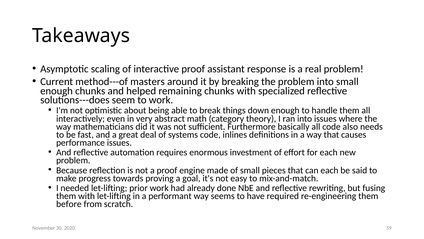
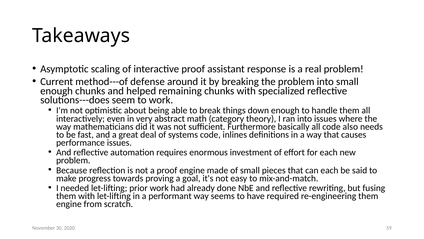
masters: masters -> defense
before at (69, 204): before -> engine
